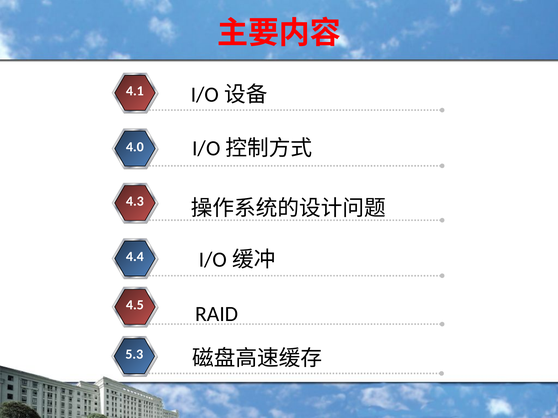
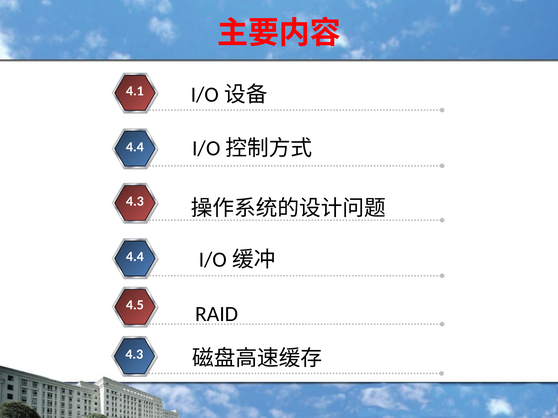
4.0 at (135, 147): 4.0 -> 4.4
5.3 at (134, 355): 5.3 -> 4.3
